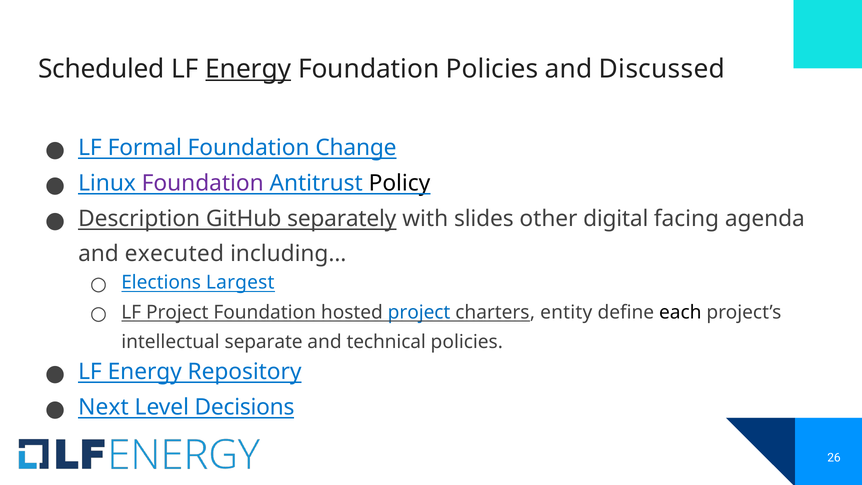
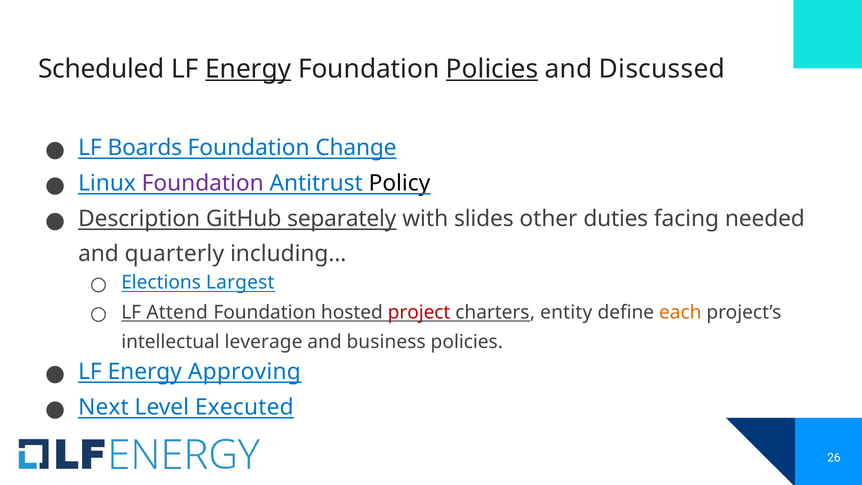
Policies at (492, 69) underline: none -> present
Formal: Formal -> Boards
digital: digital -> duties
agenda: agenda -> needed
executed: executed -> quarterly
LF Project: Project -> Attend
project at (419, 312) colour: blue -> red
each colour: black -> orange
separate: separate -> leverage
technical: technical -> business
Repository: Repository -> Approving
Decisions: Decisions -> Executed
